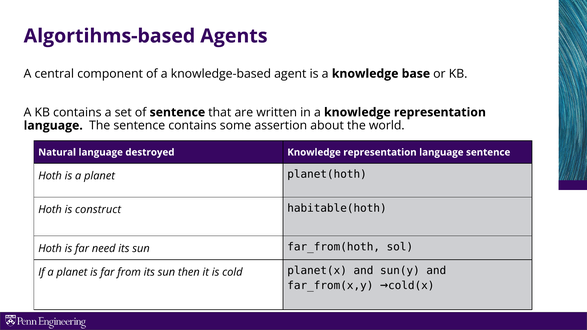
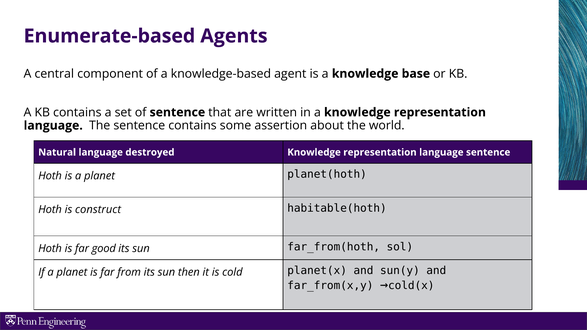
Algortihms-based: Algortihms-based -> Enumerate-based
need: need -> good
